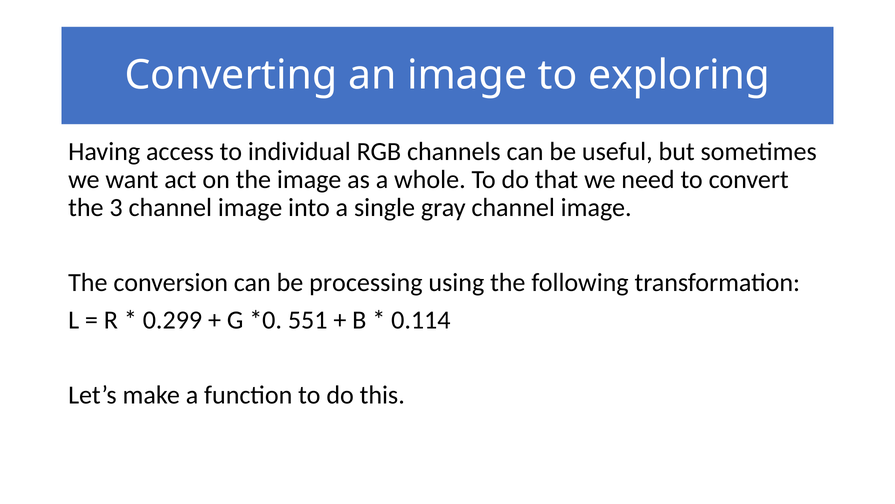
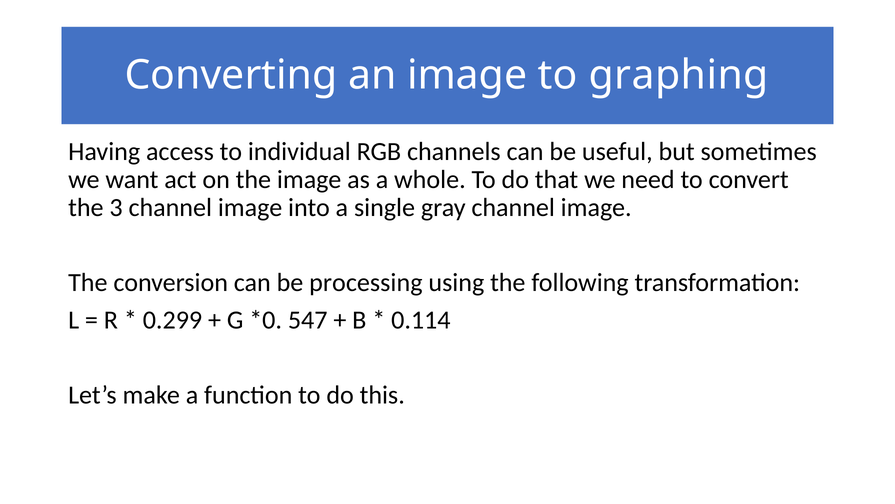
exploring: exploring -> graphing
551: 551 -> 547
